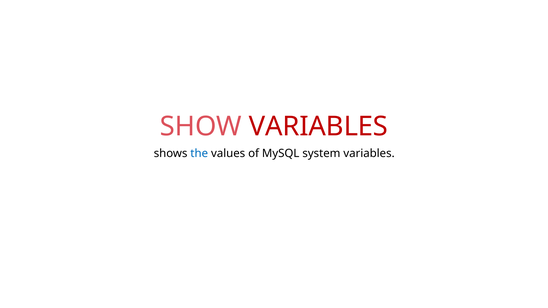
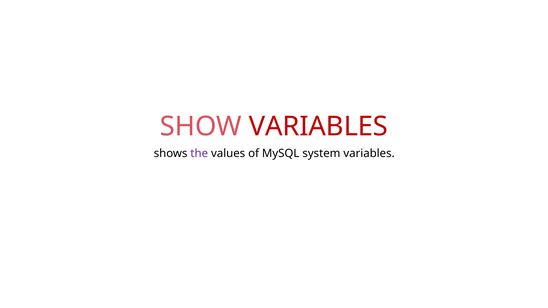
the colour: blue -> purple
